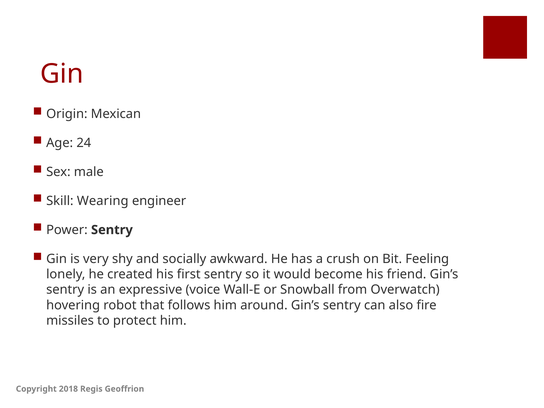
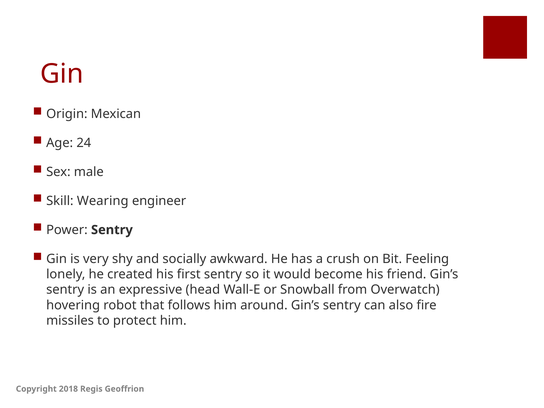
voice: voice -> head
